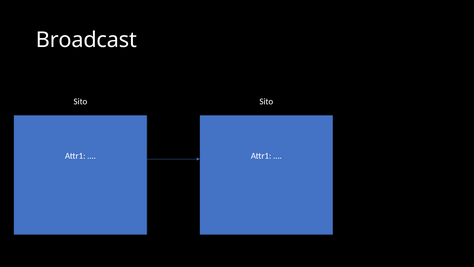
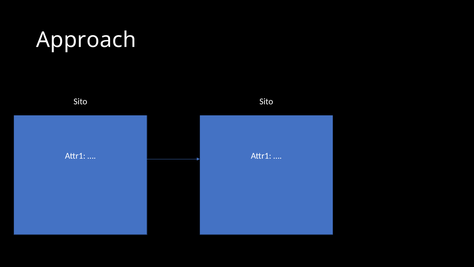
Broadcast: Broadcast -> Approach
